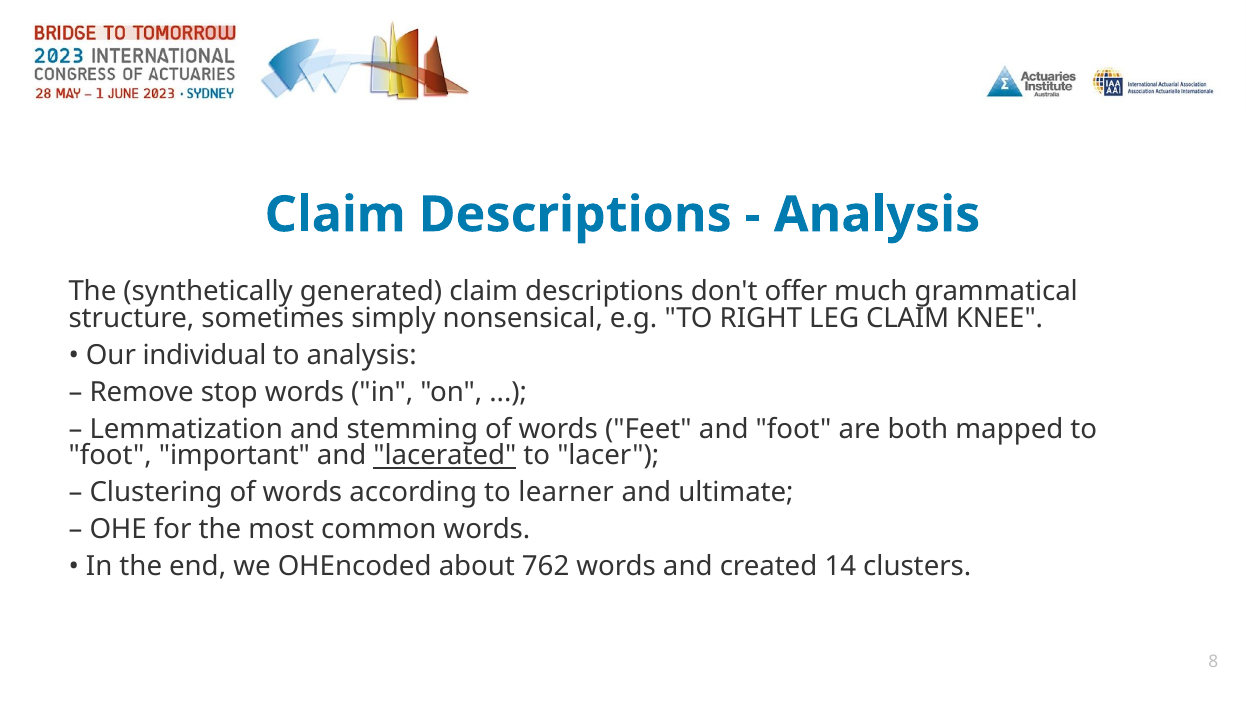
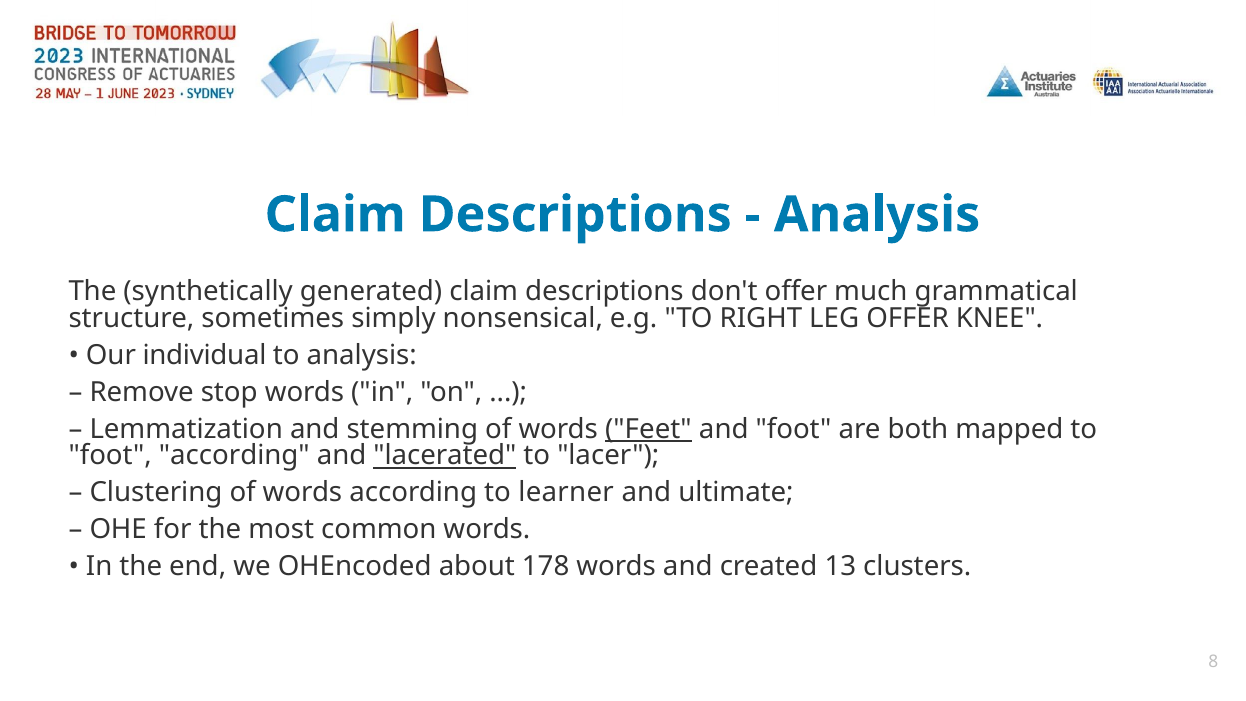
LEG CLAIM: CLAIM -> OFFER
Feet underline: none -> present
foot important: important -> according
762: 762 -> 178
14: 14 -> 13
